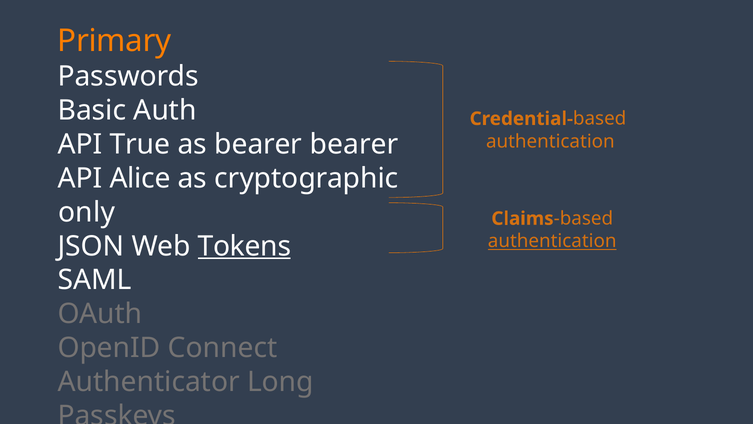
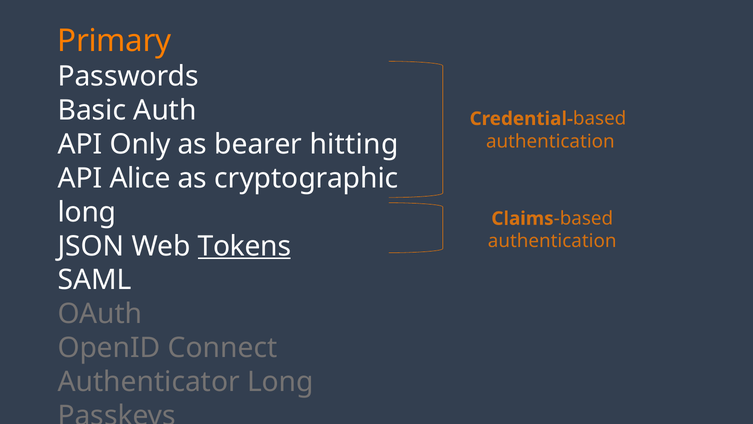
True: True -> Only
bearer bearer: bearer -> hitting
only at (87, 212): only -> long
authentication at (552, 241) underline: present -> none
